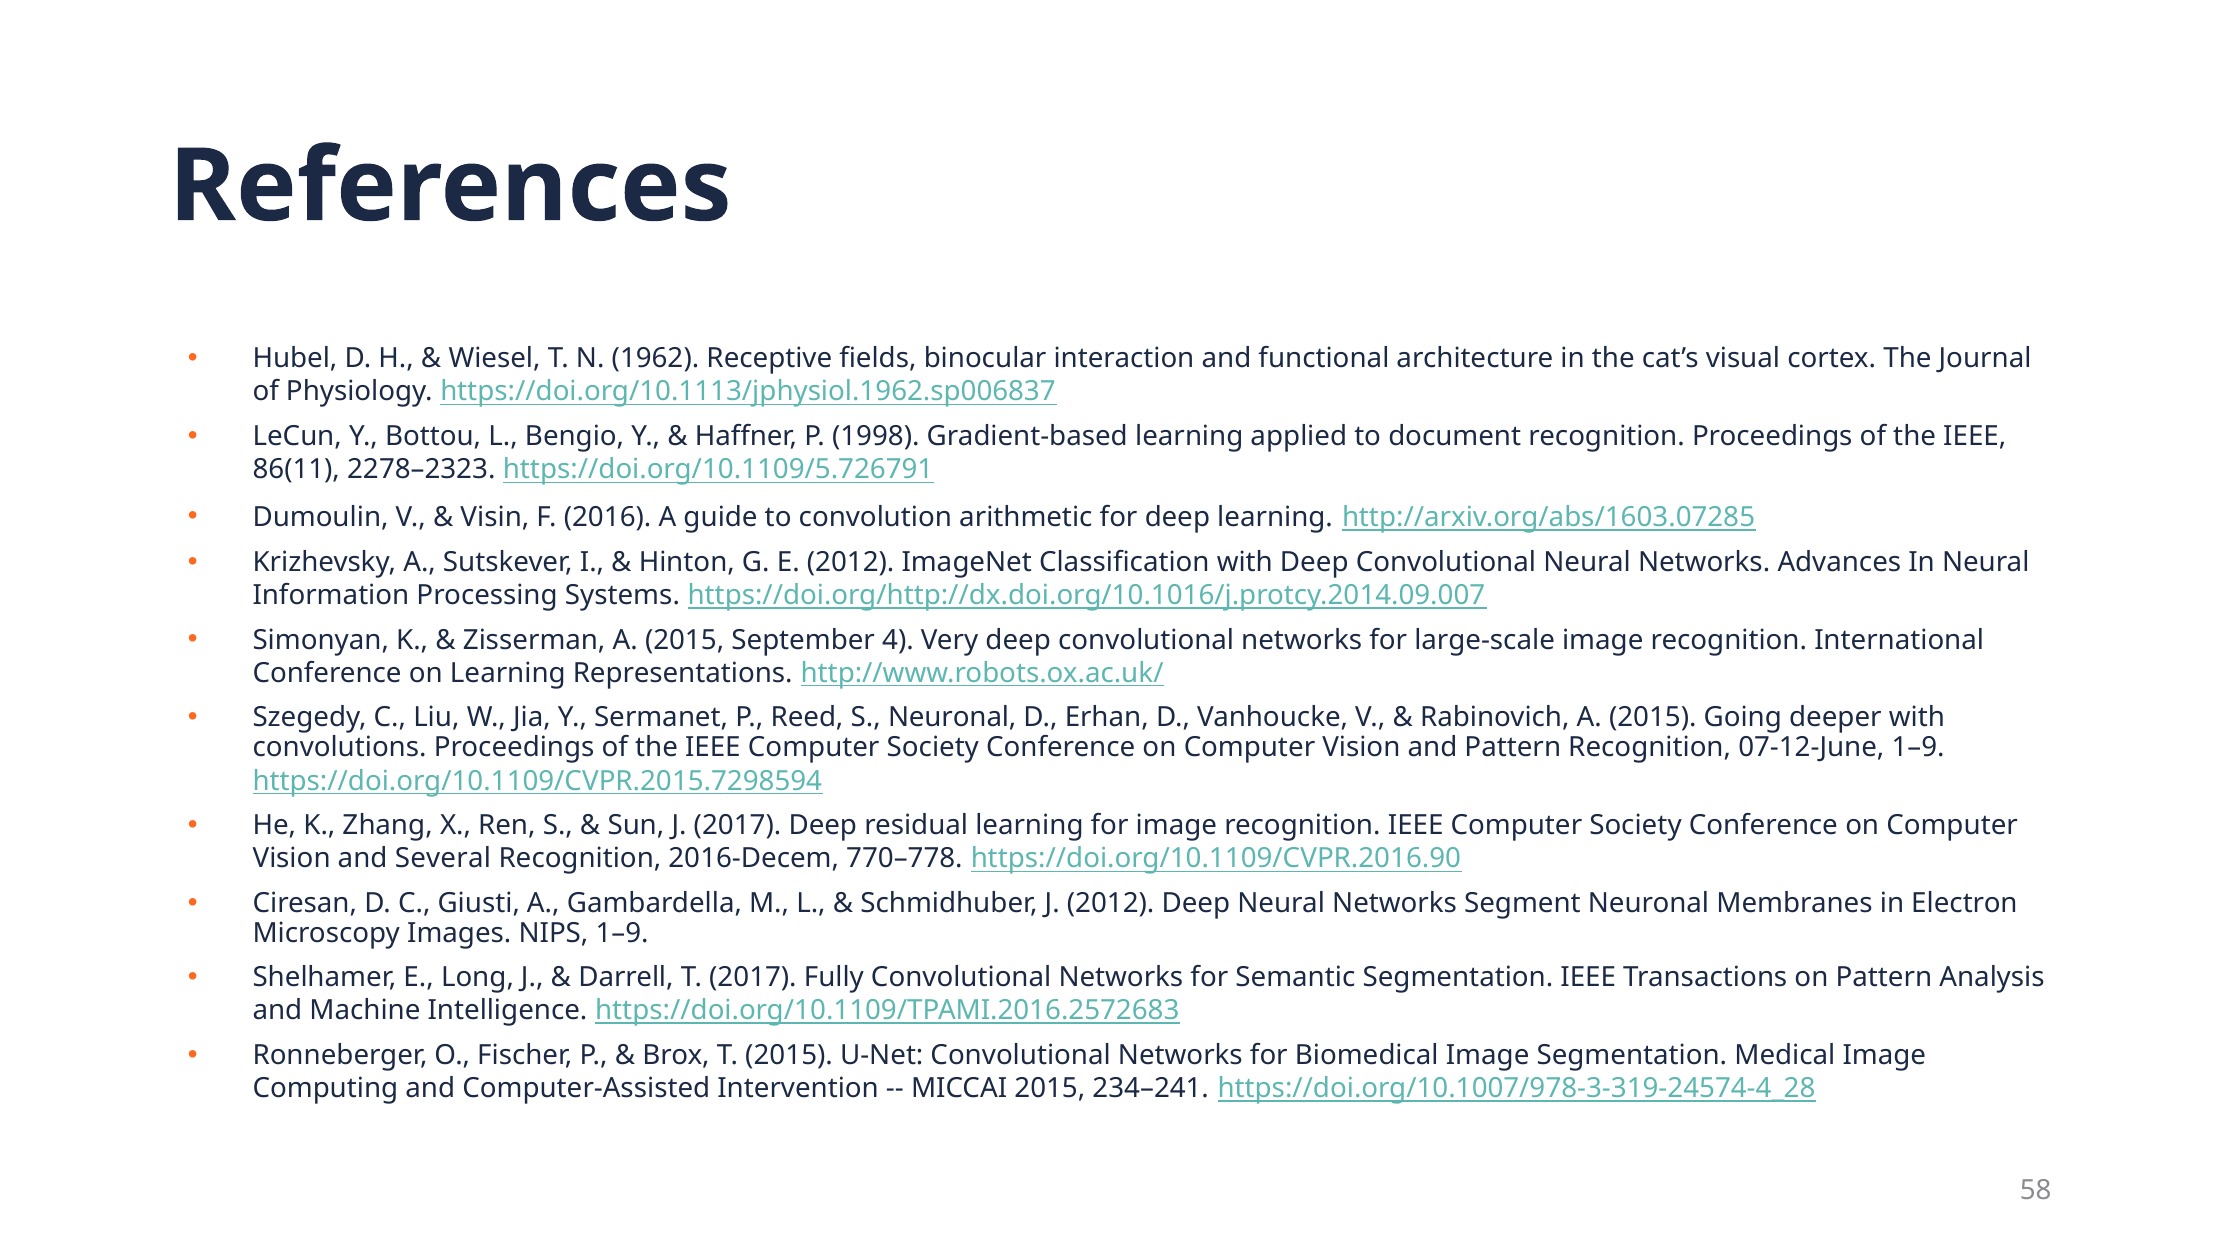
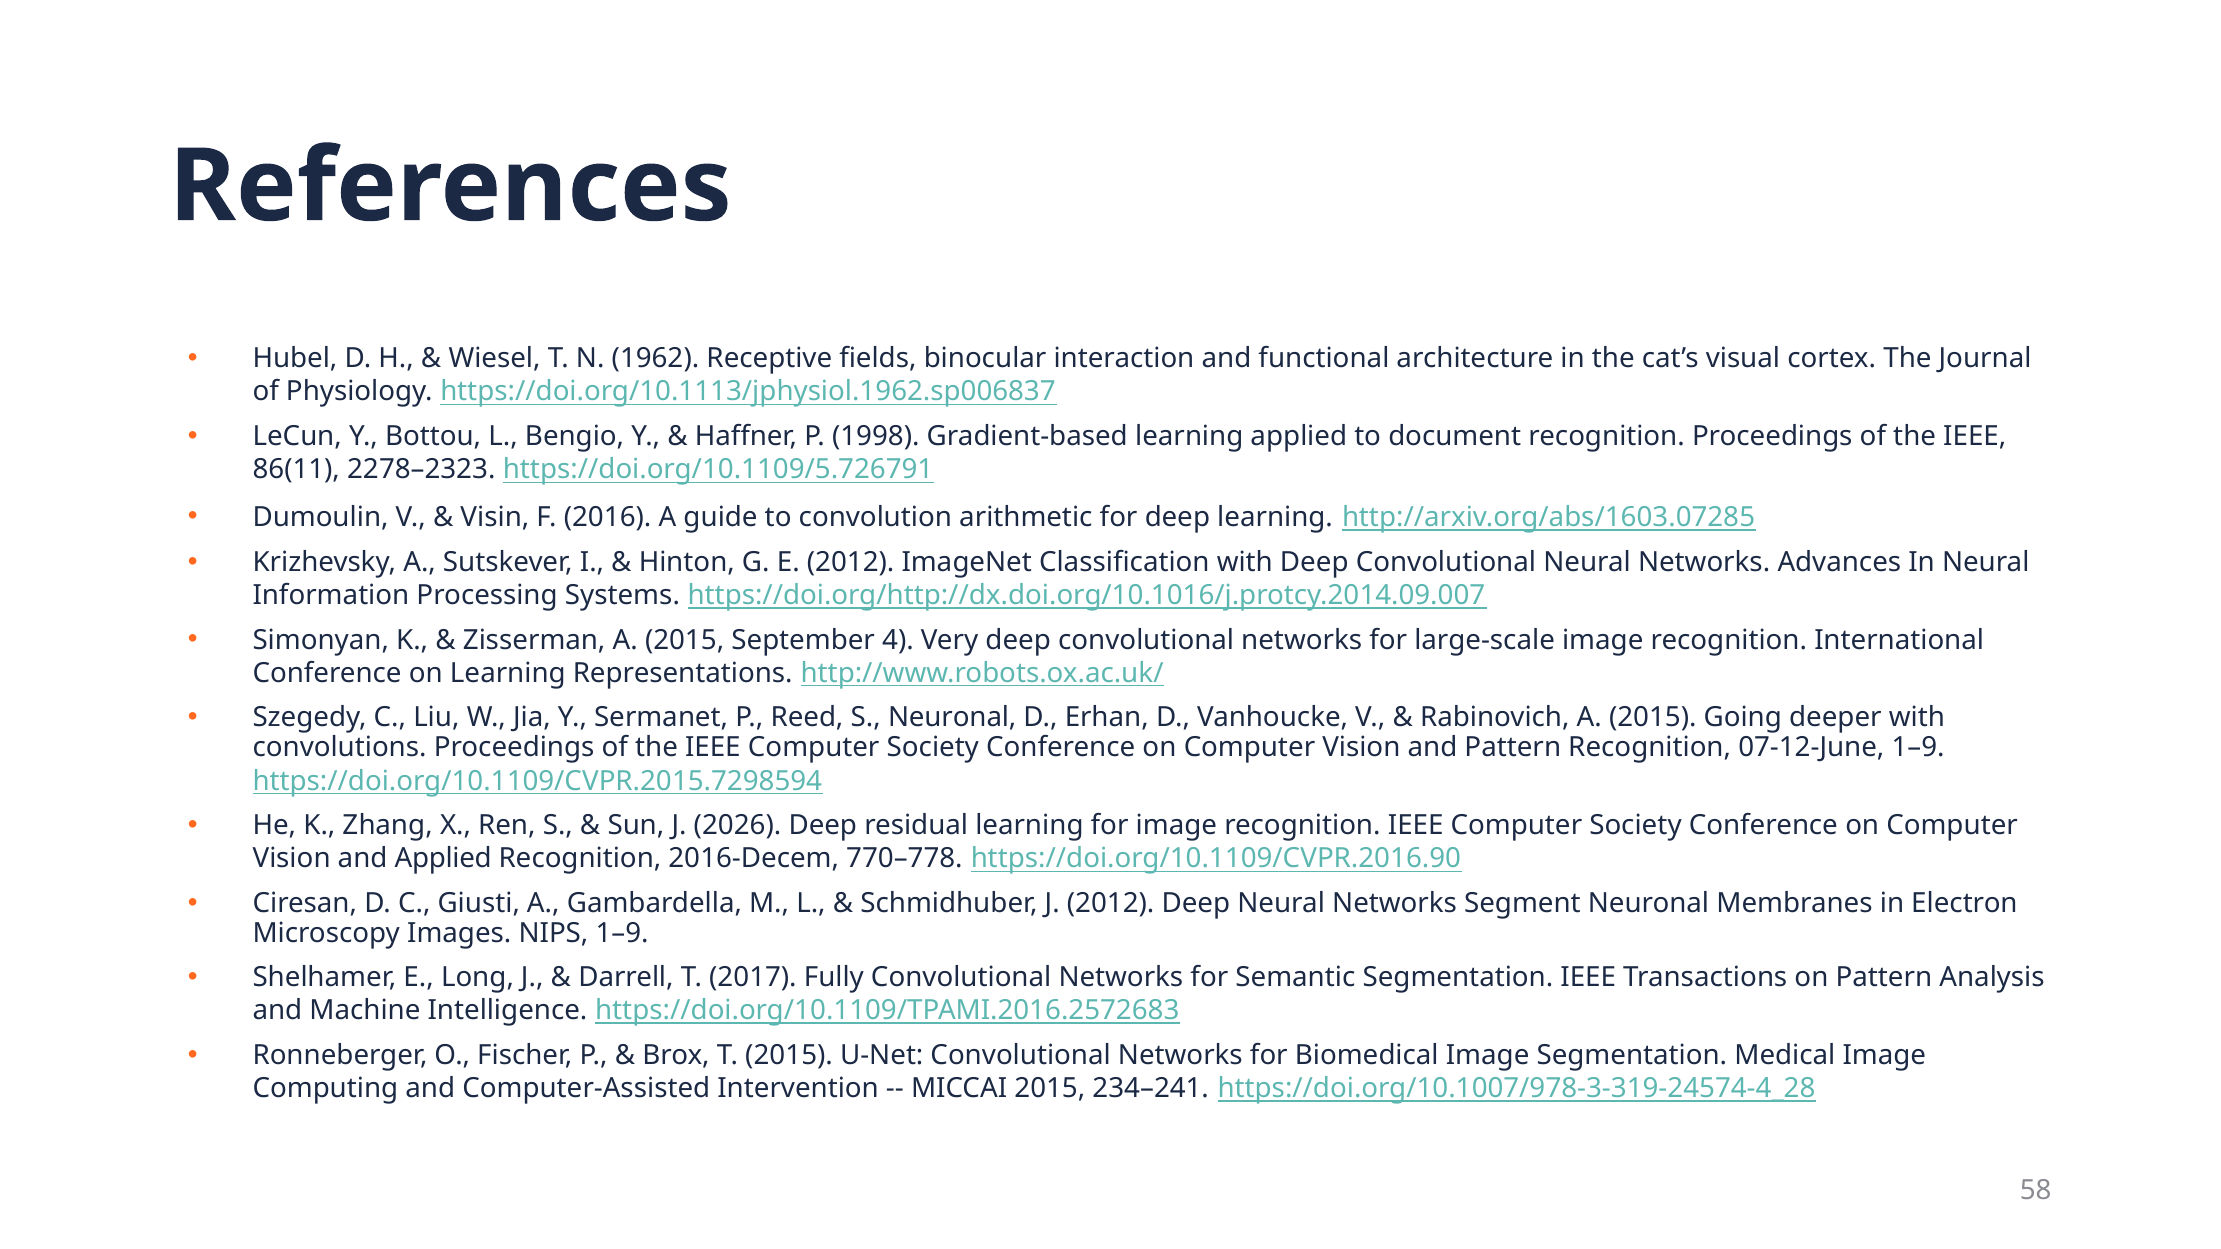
J 2017: 2017 -> 2026
and Several: Several -> Applied
